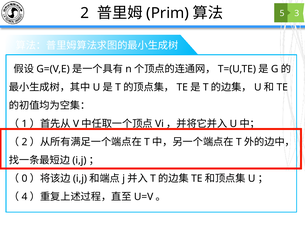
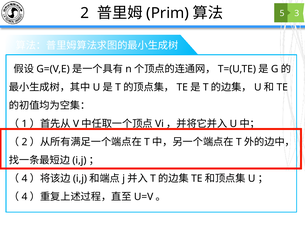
0 at (25, 179): 0 -> 4
